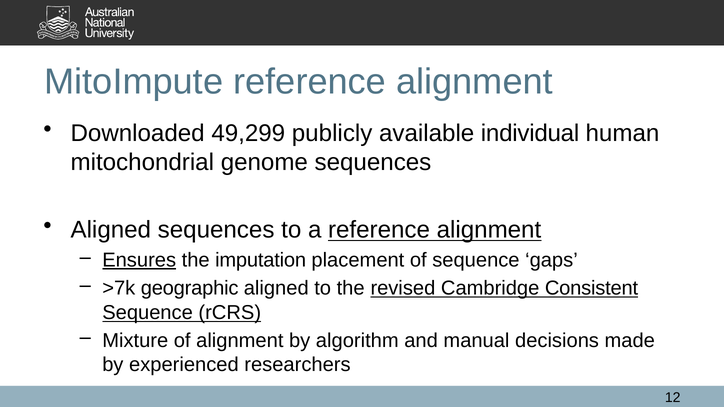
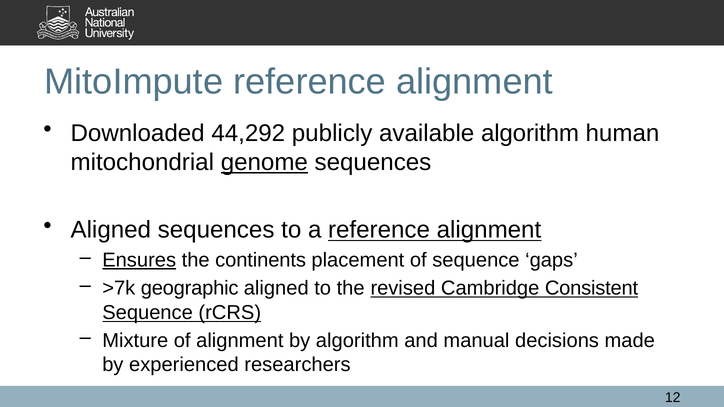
49,299: 49,299 -> 44,292
available individual: individual -> algorithm
genome underline: none -> present
imputation: imputation -> continents
